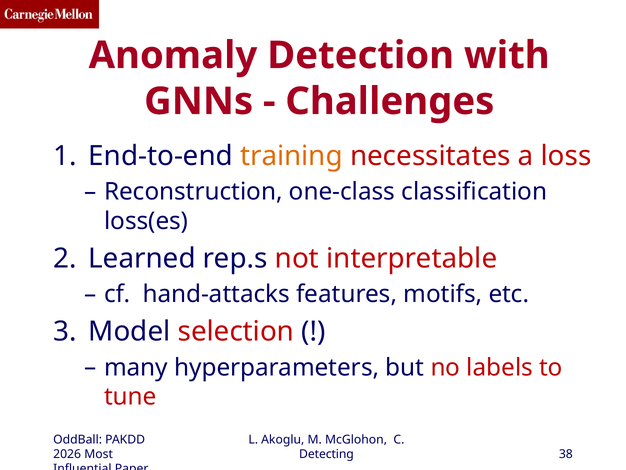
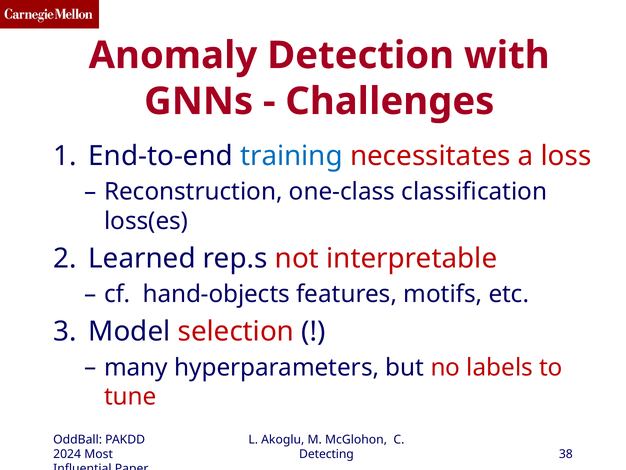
training colour: orange -> blue
hand-attacks: hand-attacks -> hand-objects
2026: 2026 -> 2024
